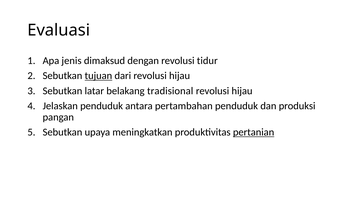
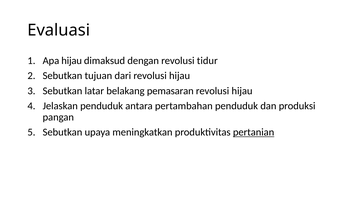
Apa jenis: jenis -> hijau
tujuan underline: present -> none
tradisional: tradisional -> pemasaran
